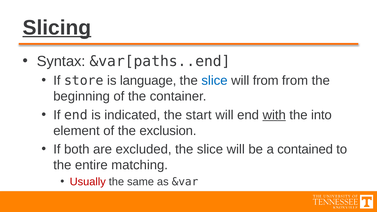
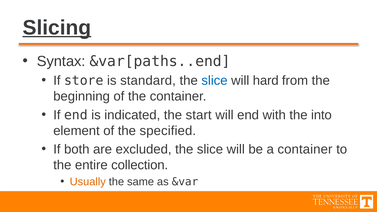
language: language -> standard
will from: from -> hard
with underline: present -> none
exclusion: exclusion -> specified
a contained: contained -> container
matching: matching -> collection
Usually colour: red -> orange
